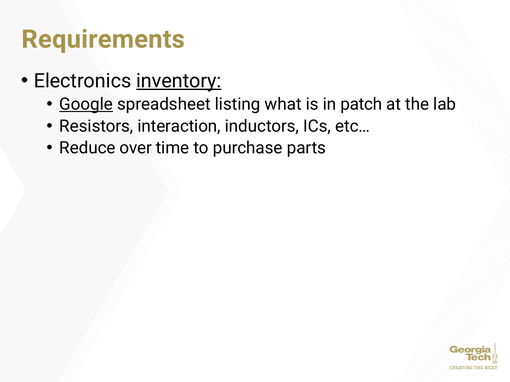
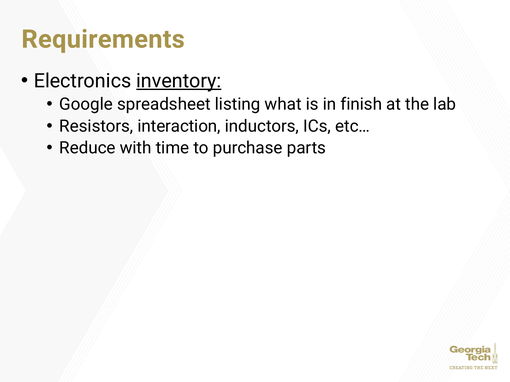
Google underline: present -> none
patch: patch -> finish
over: over -> with
